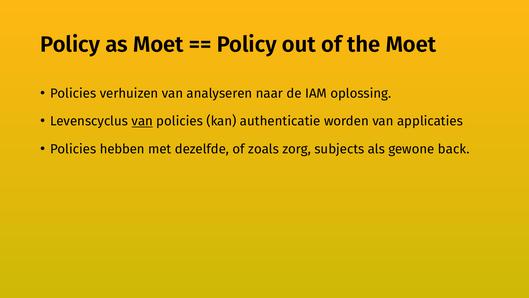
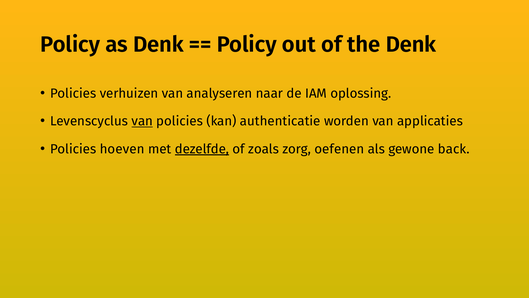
as Moet: Moet -> Denk
the Moet: Moet -> Denk
hebben: hebben -> hoeven
dezelfde underline: none -> present
subjects: subjects -> oefenen
